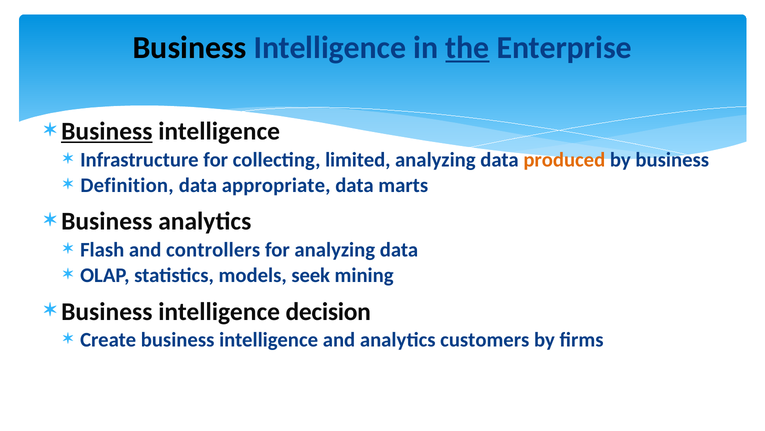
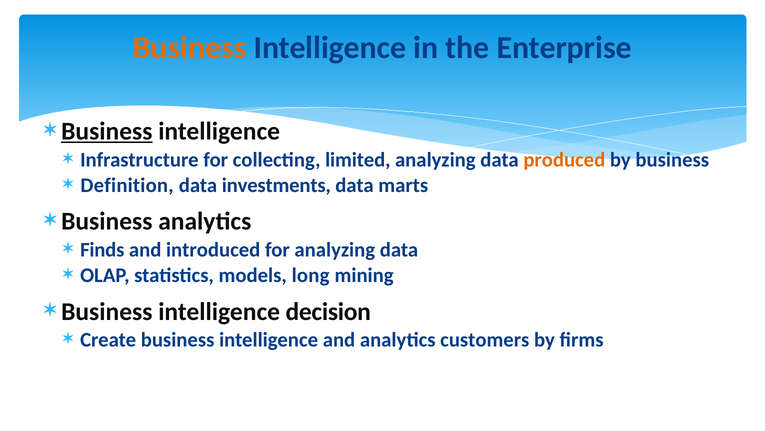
Business at (190, 47) colour: black -> orange
the underline: present -> none
appropriate: appropriate -> investments
Flash: Flash -> Finds
controllers: controllers -> introduced
seek: seek -> long
